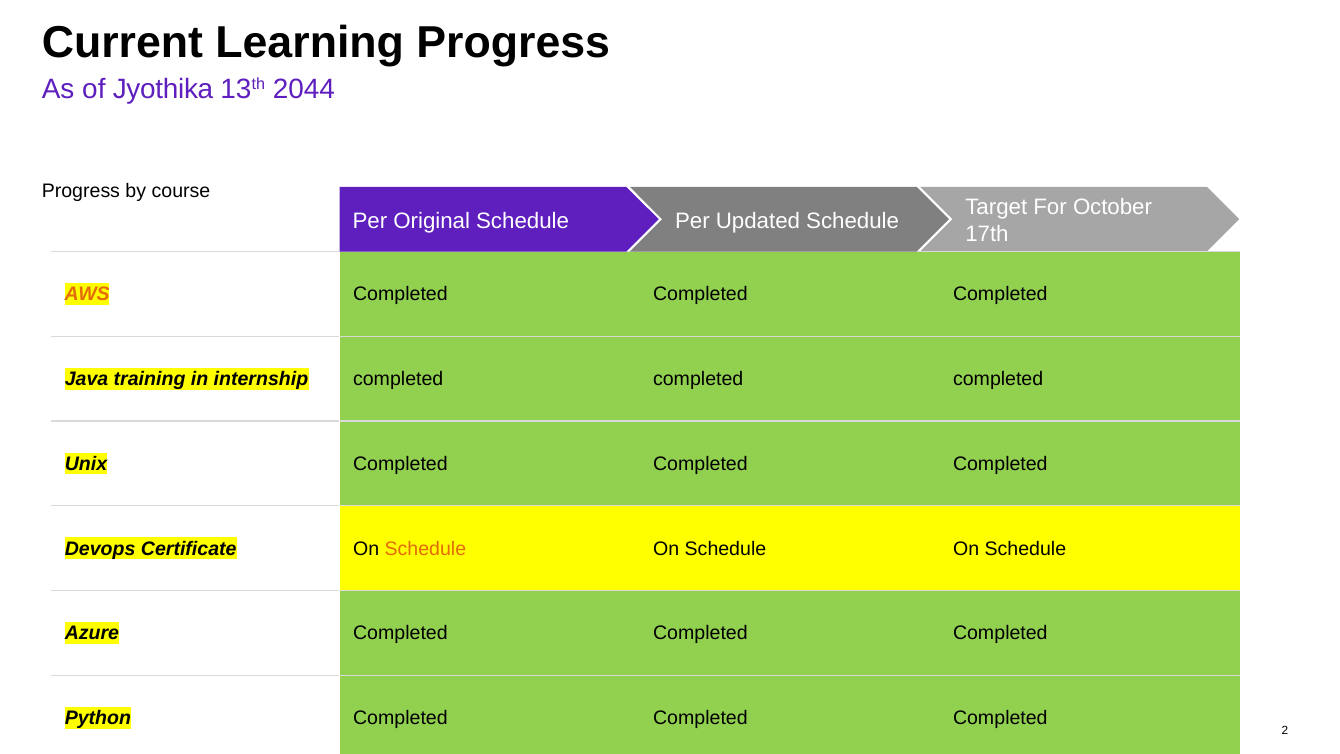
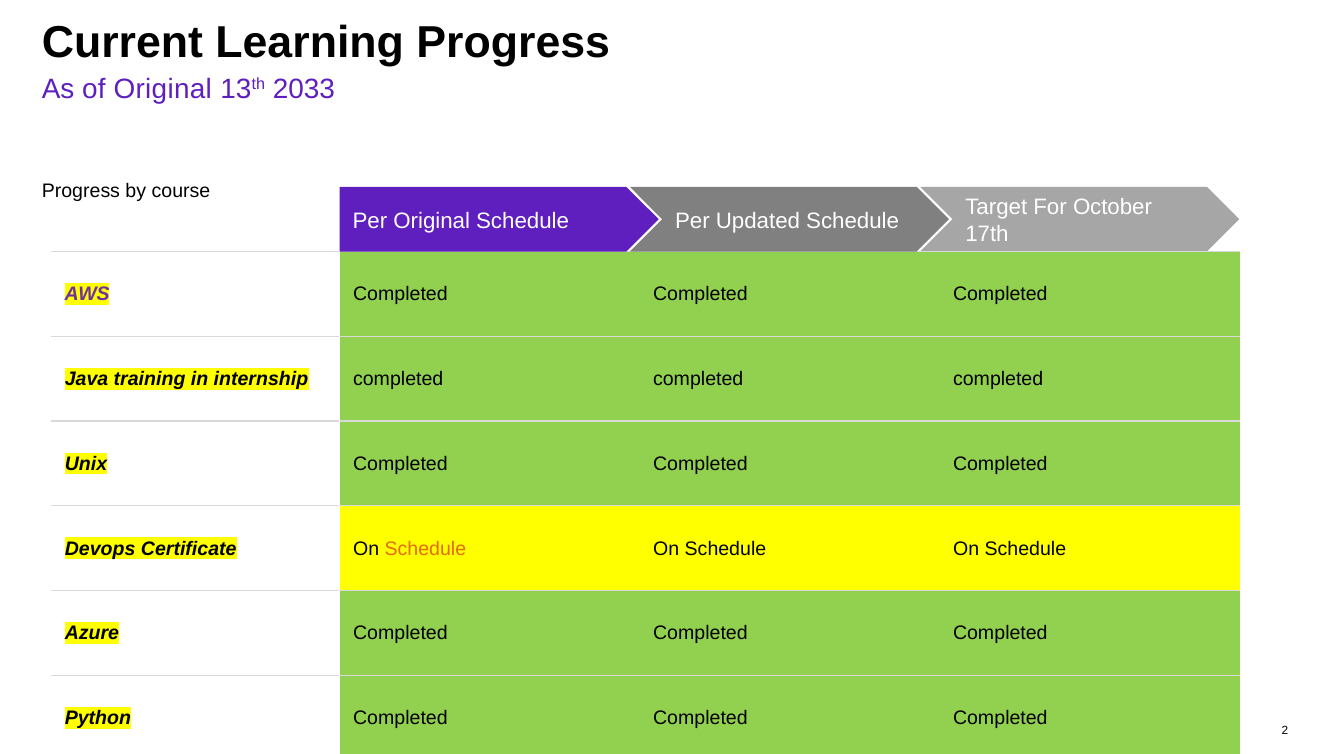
of Jyothika: Jyothika -> Original
2044: 2044 -> 2033
AWS colour: orange -> purple
